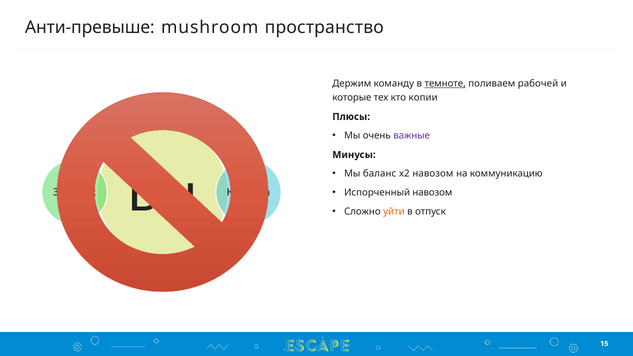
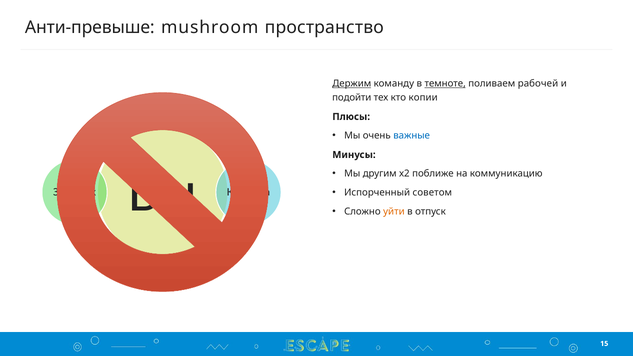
Держим underline: none -> present
которые: которые -> подойти
важные colour: purple -> blue
баланс: баланс -> другим
x2 навозом: навозом -> поближе
Испорченный навозом: навозом -> советом
